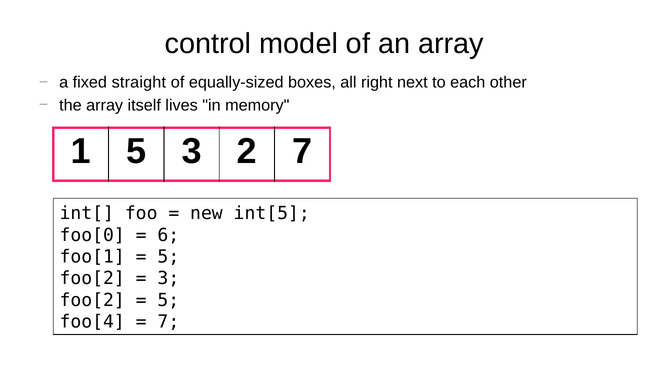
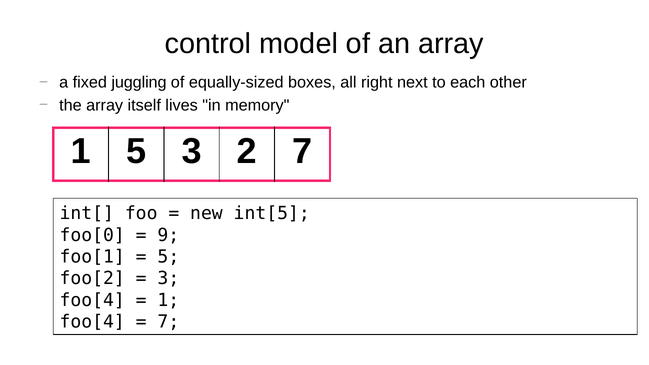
straight: straight -> juggling
6: 6 -> 9
foo[2 at (92, 300): foo[2 -> foo[4
5 at (168, 300): 5 -> 1
